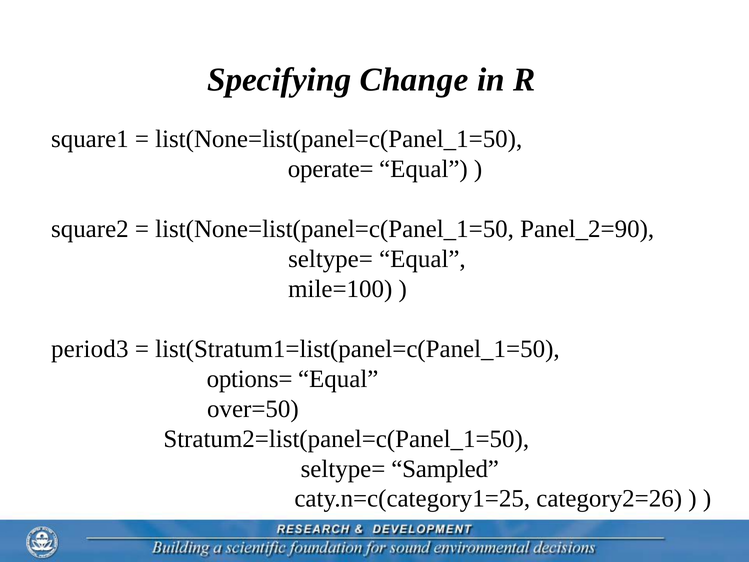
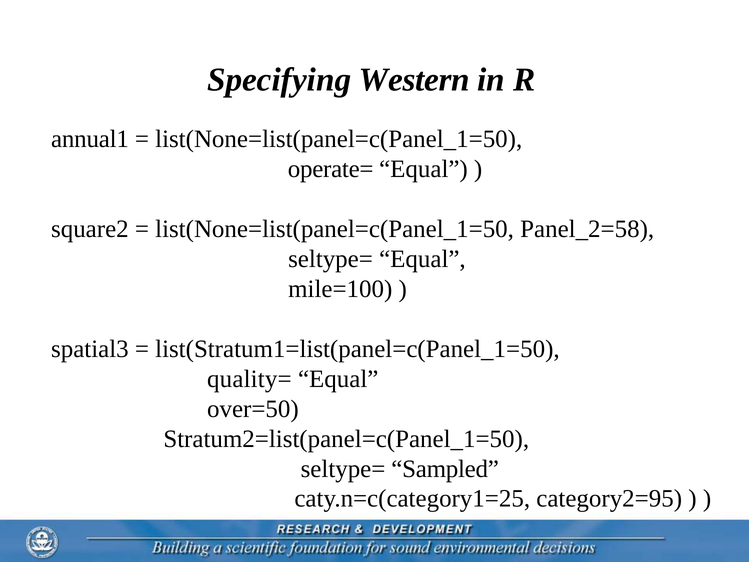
Change: Change -> Western
square1: square1 -> annual1
Panel_2=90: Panel_2=90 -> Panel_2=58
period3: period3 -> spatial3
options=: options= -> quality=
category2=26: category2=26 -> category2=95
